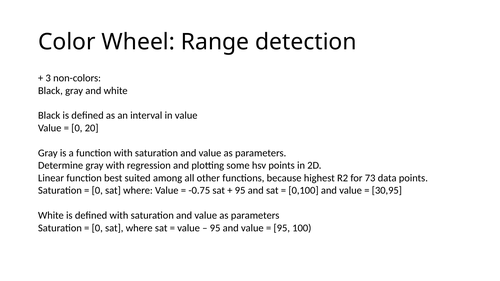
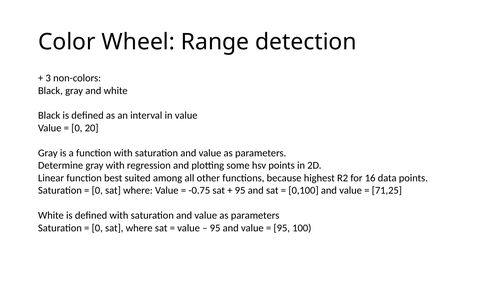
73: 73 -> 16
30,95: 30,95 -> 71,25
